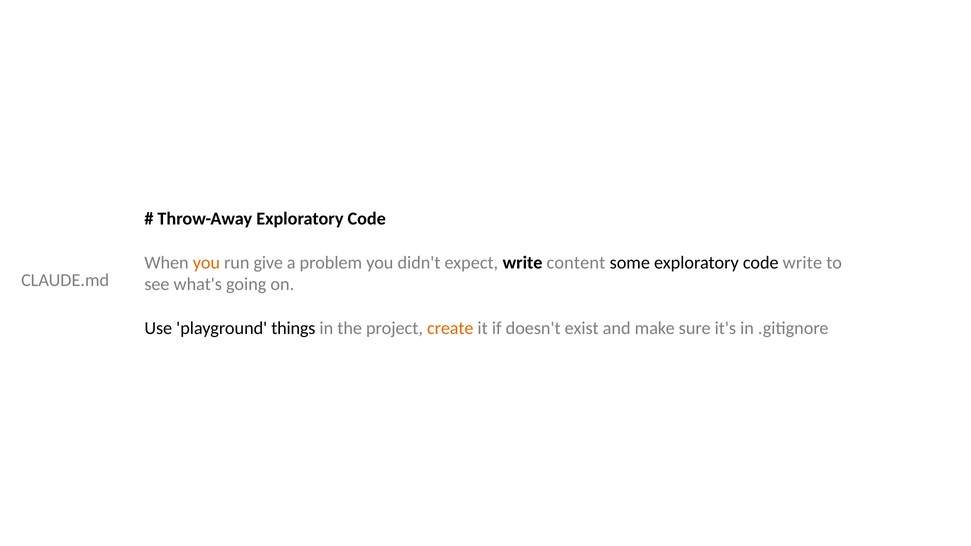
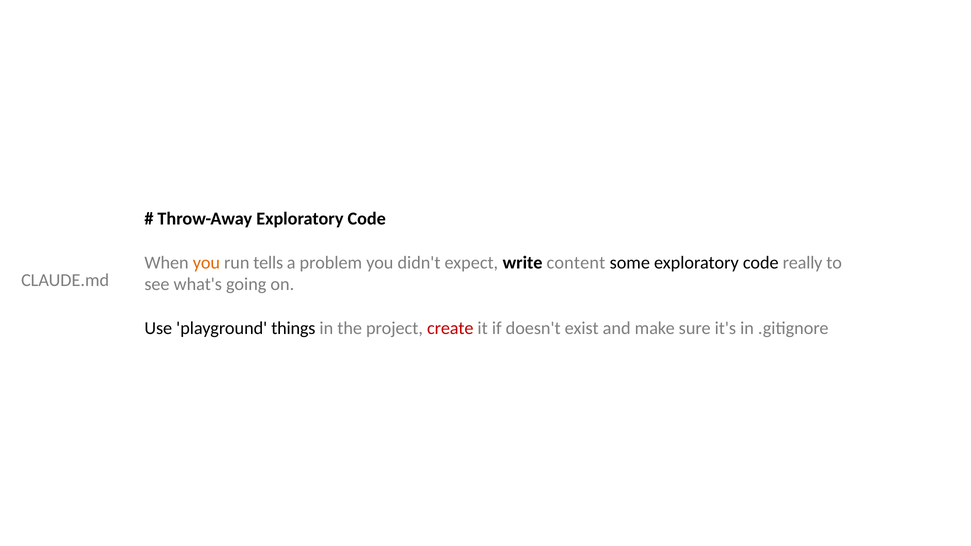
give: give -> tells
code write: write -> really
create colour: orange -> red
